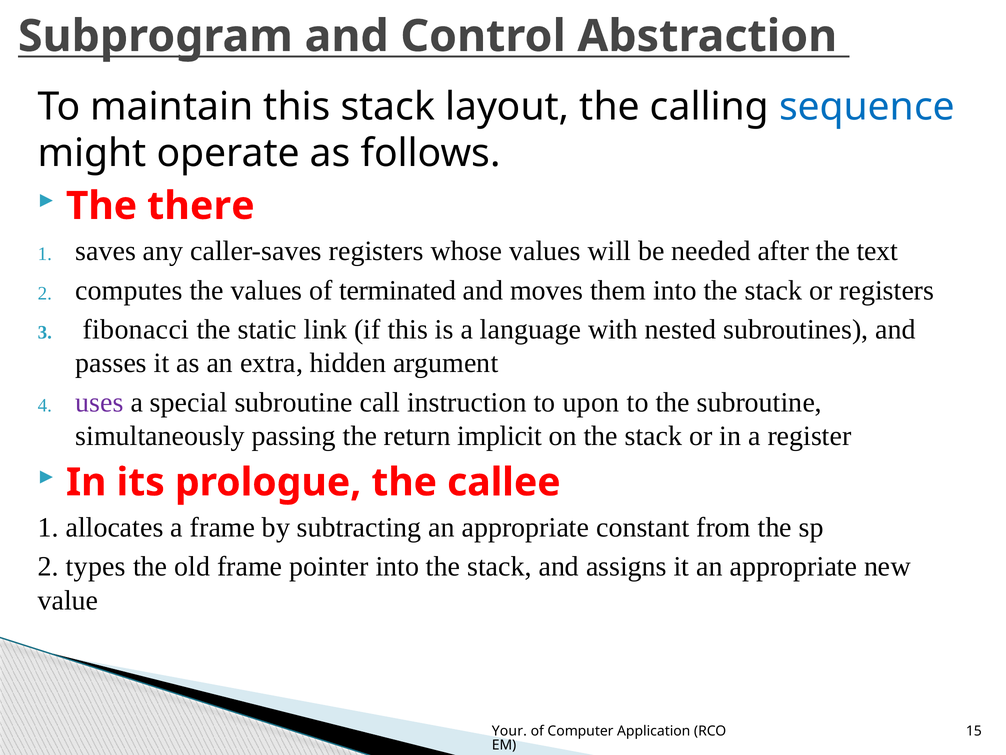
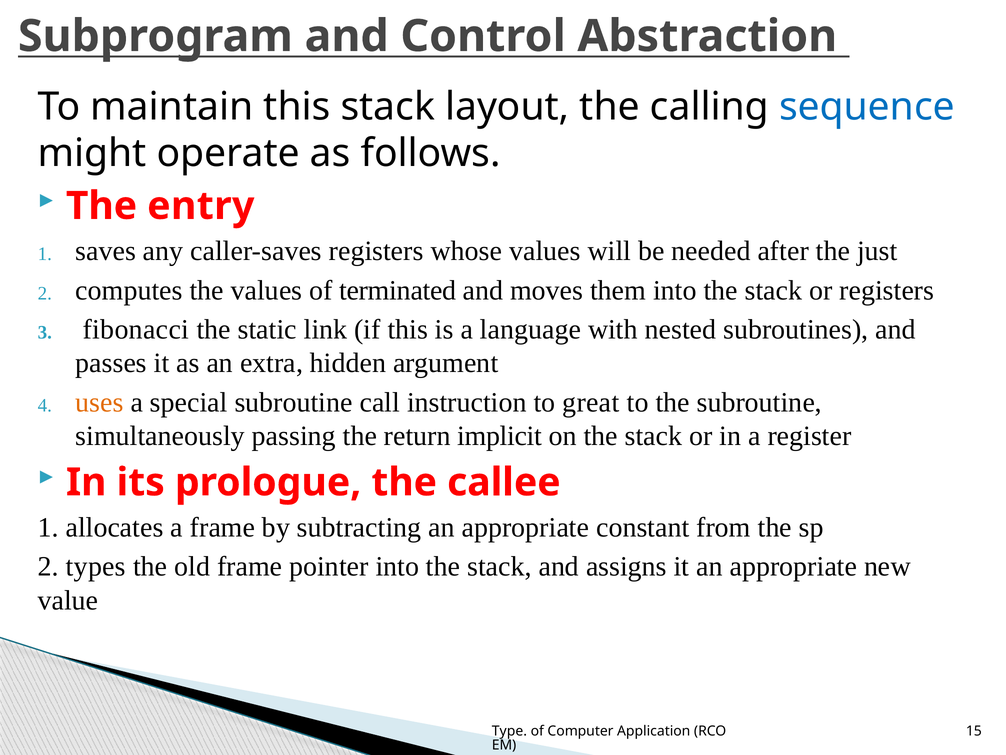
there: there -> entry
text: text -> just
uses colour: purple -> orange
upon: upon -> great
Your: Your -> Type
